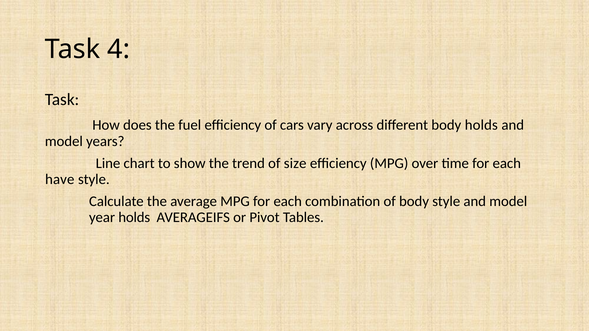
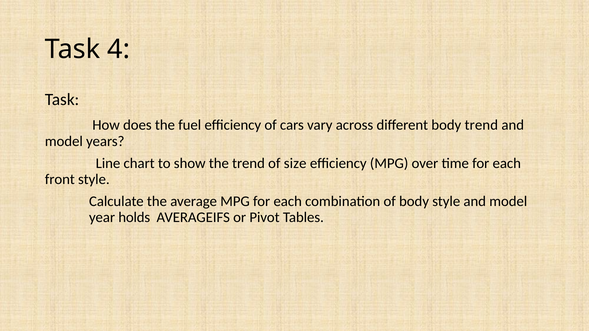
body holds: holds -> trend
have: have -> front
